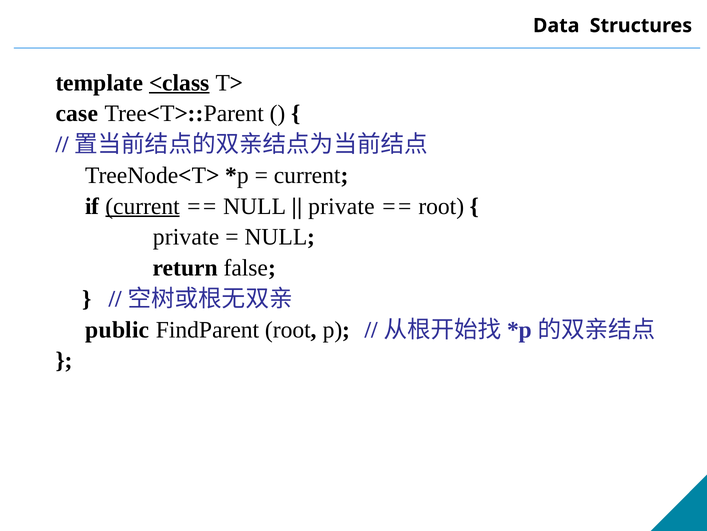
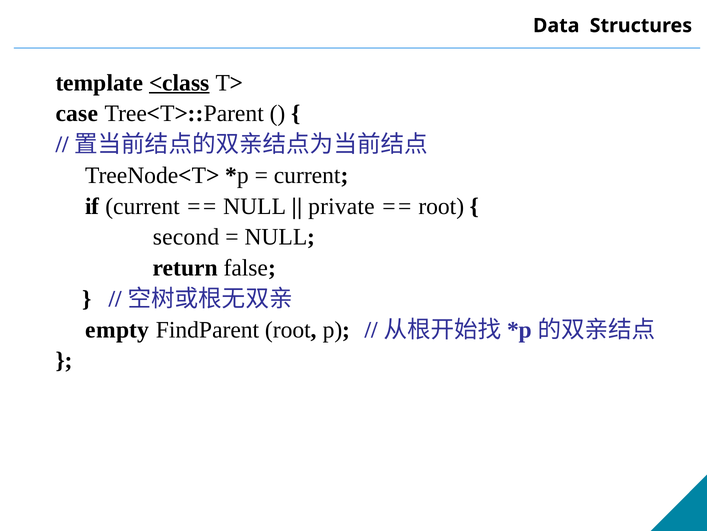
current at (143, 206) underline: present -> none
private at (186, 237): private -> second
public: public -> empty
